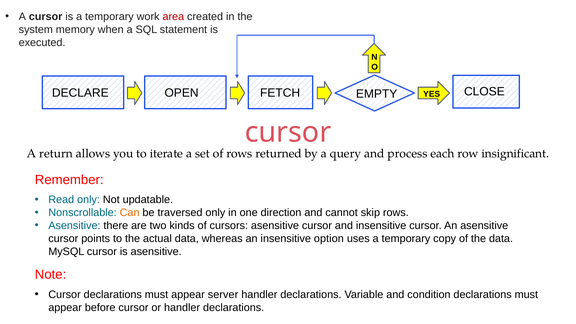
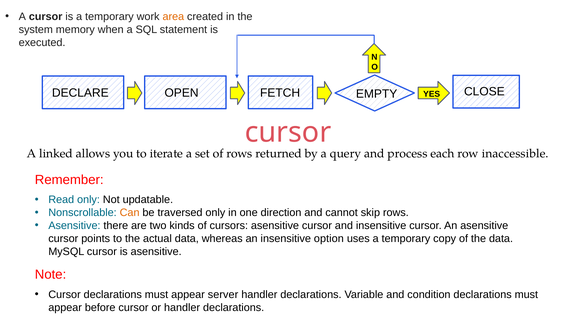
area colour: red -> orange
return: return -> linked
insignificant: insignificant -> inaccessible
